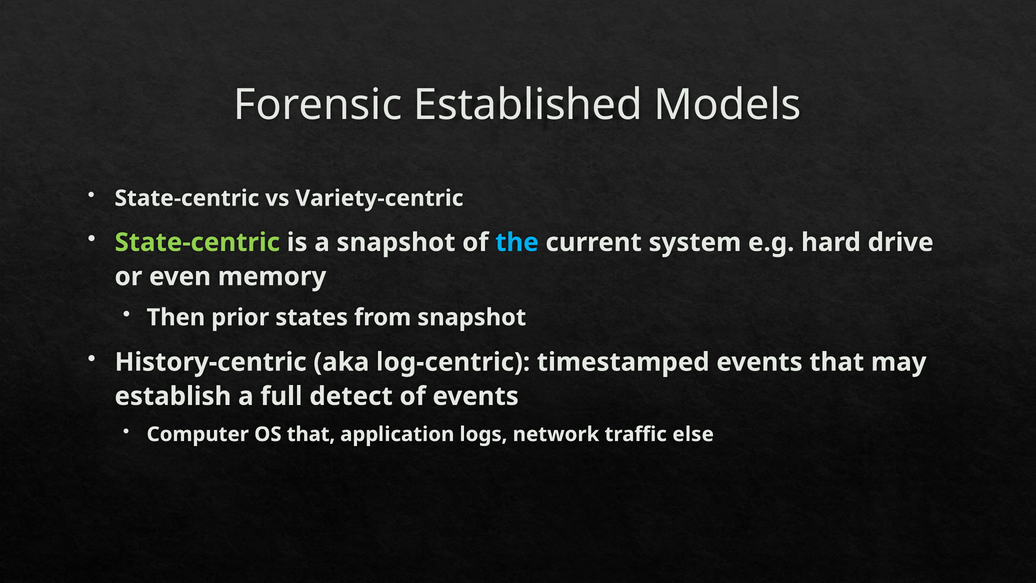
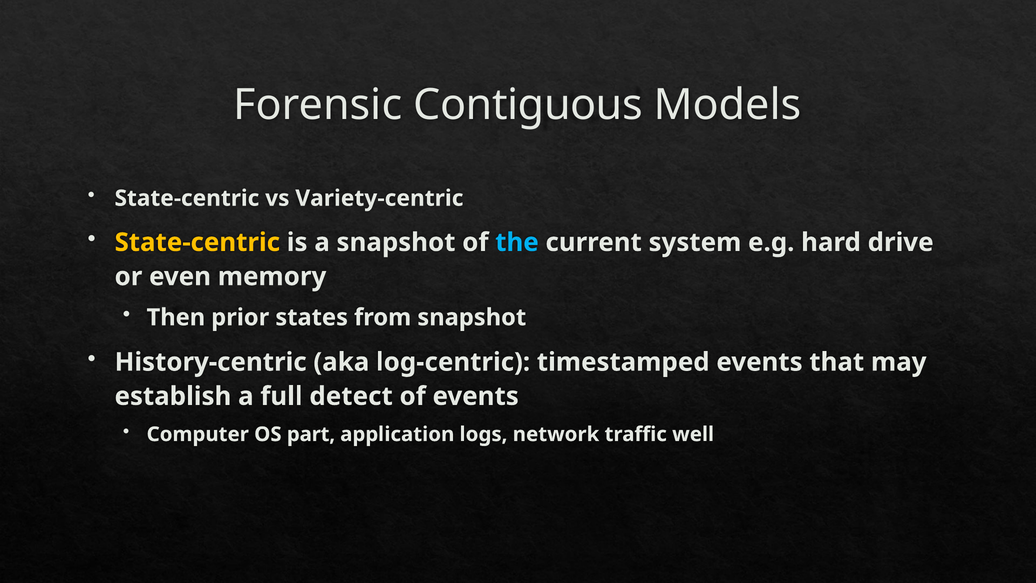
Established: Established -> Contiguous
State-centric at (197, 242) colour: light green -> yellow
OS that: that -> part
else: else -> well
